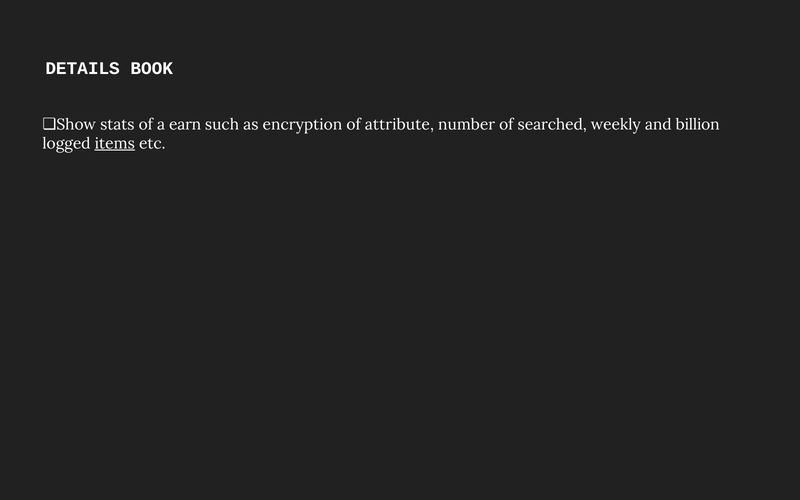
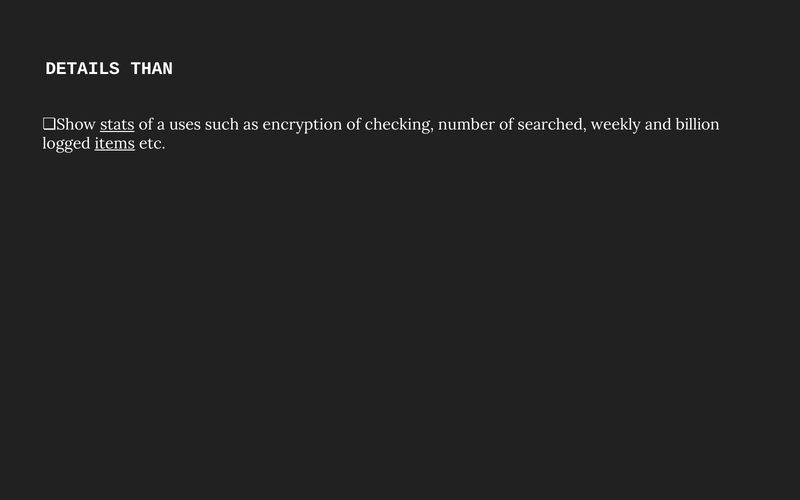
BOOK: BOOK -> THAN
stats underline: none -> present
earn: earn -> uses
attribute: attribute -> checking
